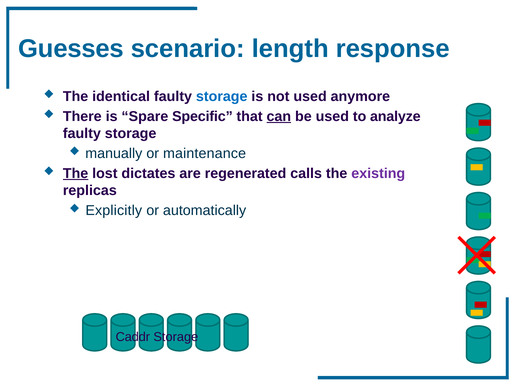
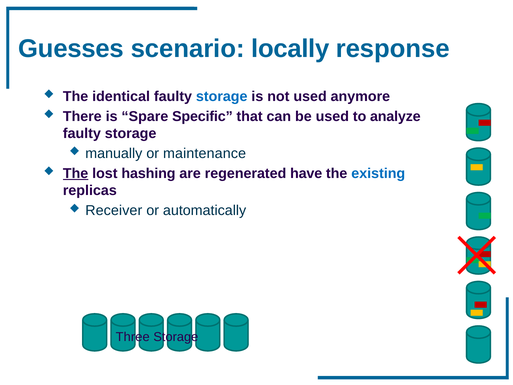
length: length -> locally
can underline: present -> none
dictates: dictates -> hashing
calls: calls -> have
existing colour: purple -> blue
Explicitly: Explicitly -> Receiver
Caddr: Caddr -> Three
